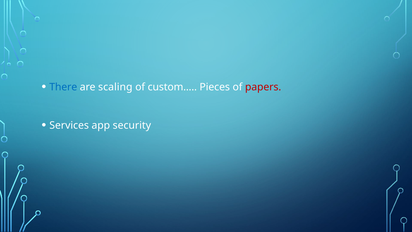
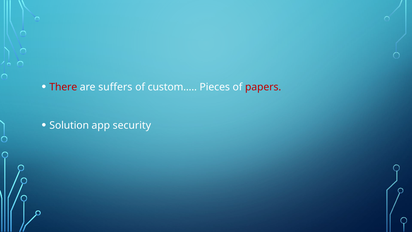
There colour: blue -> red
scaling: scaling -> suffers
Services: Services -> Solution
